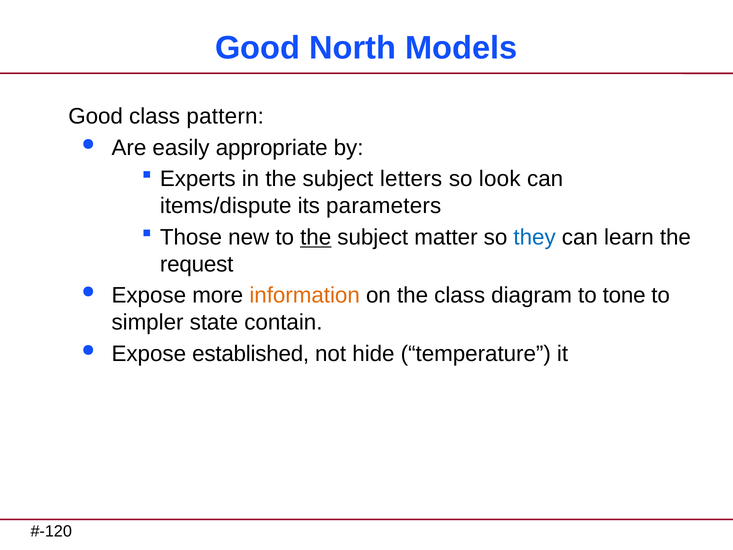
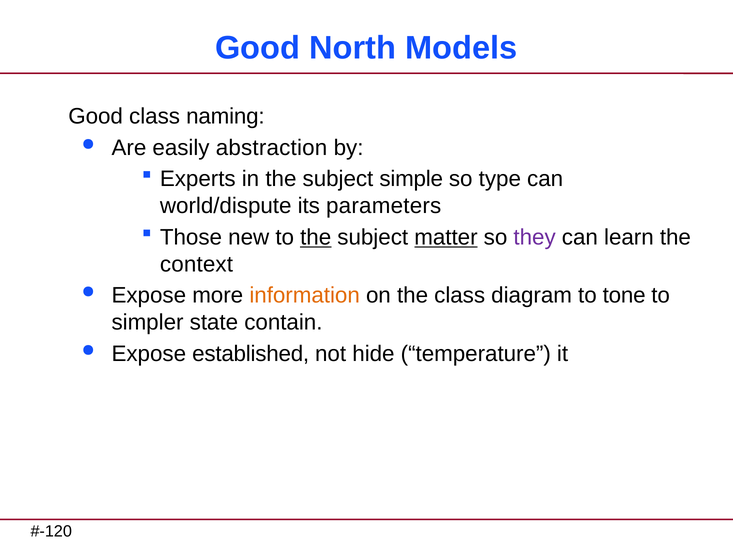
pattern: pattern -> naming
appropriate: appropriate -> abstraction
letters: letters -> simple
look: look -> type
items/dispute: items/dispute -> world/dispute
matter underline: none -> present
they colour: blue -> purple
request: request -> context
